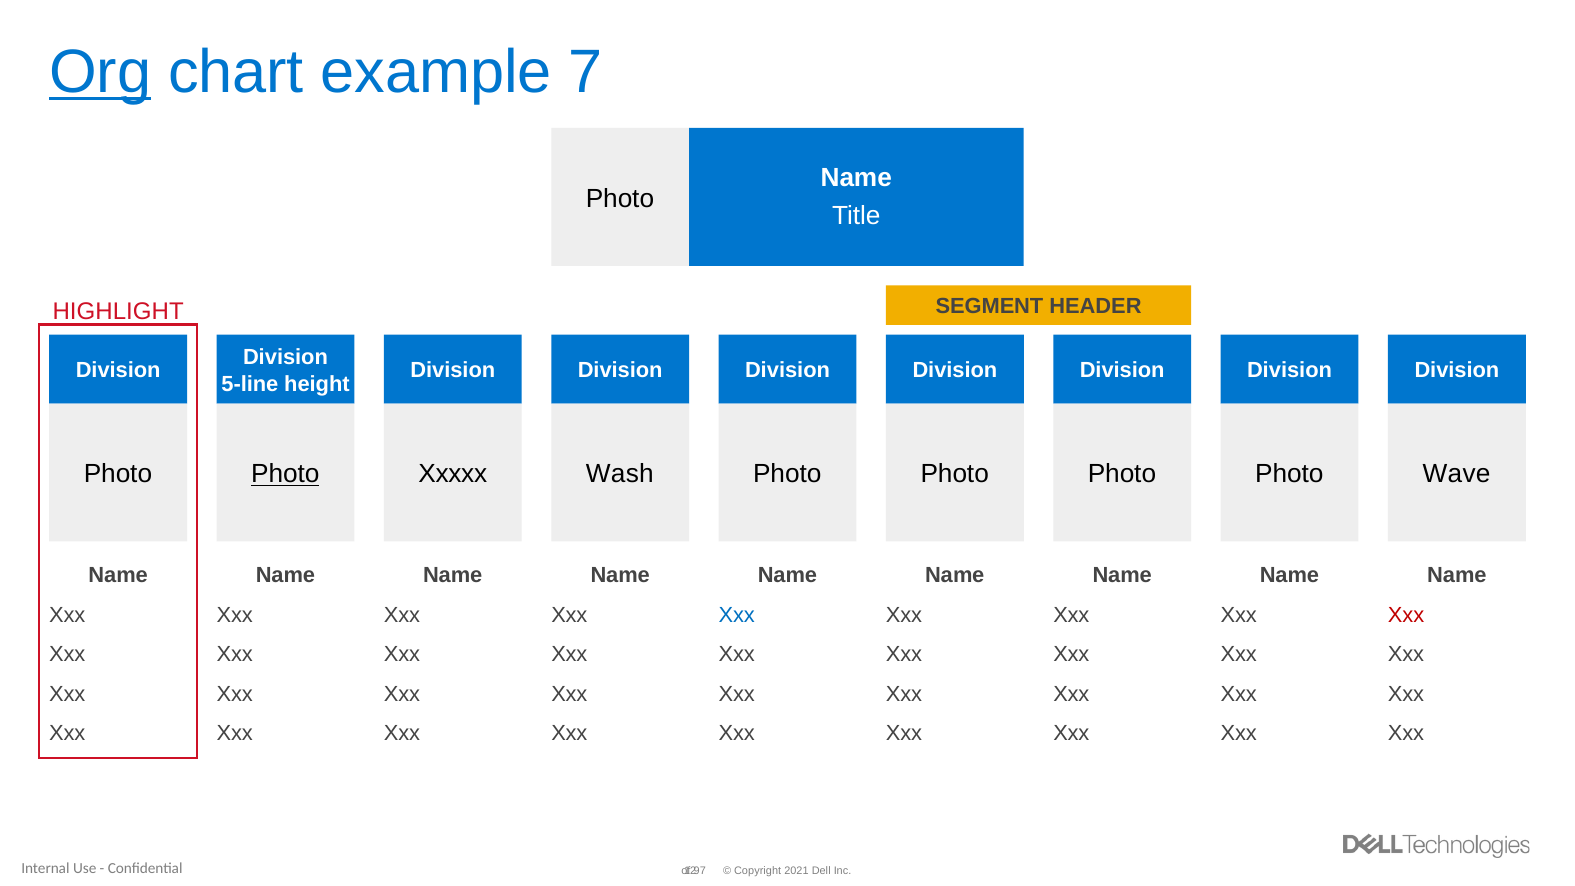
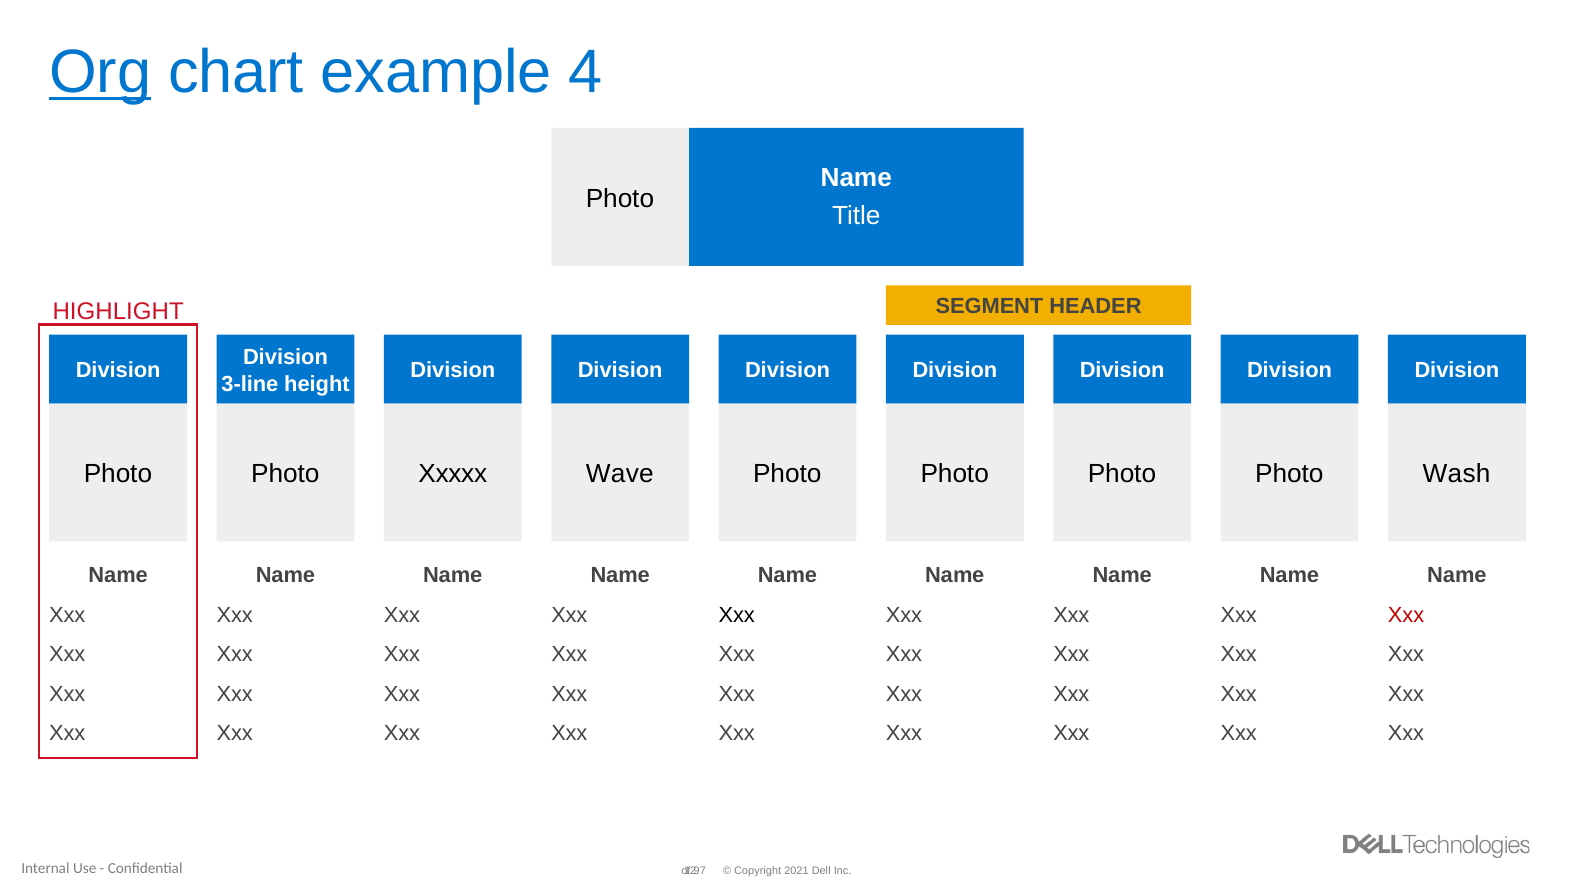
7: 7 -> 4
5-line: 5-line -> 3-line
Photo at (285, 474) underline: present -> none
Wash: Wash -> Wave
Wave: Wave -> Wash
Xxx at (737, 615) colour: blue -> black
